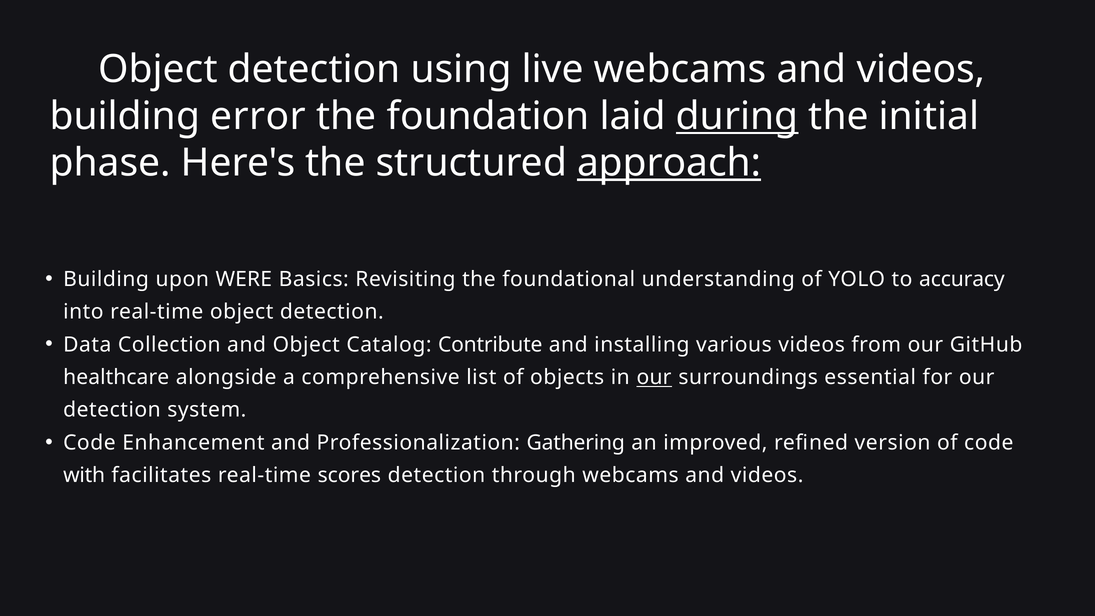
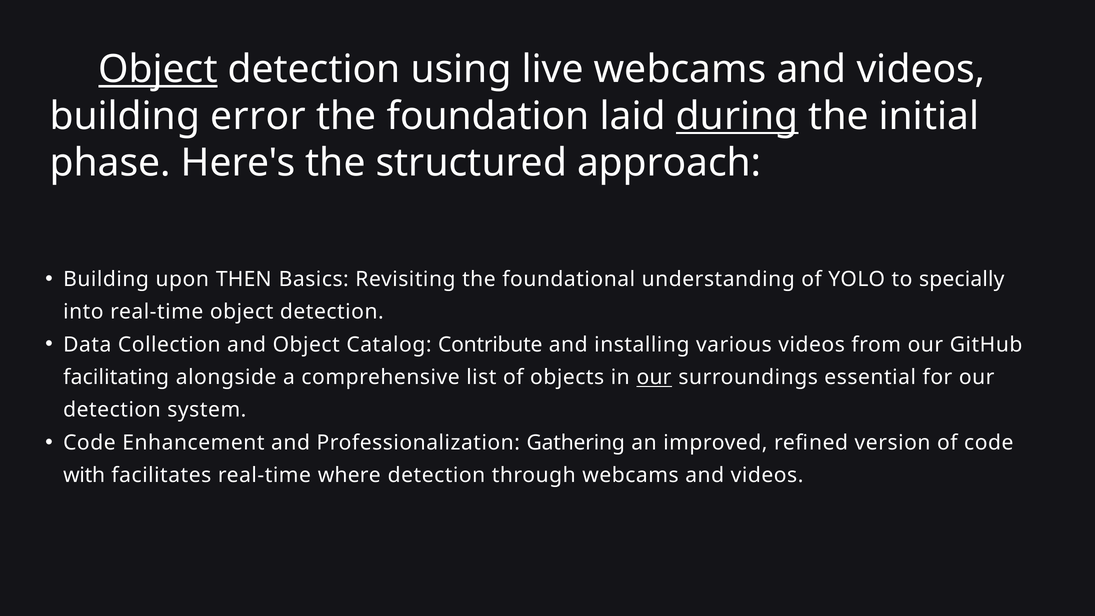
Object at (158, 69) underline: none -> present
approach underline: present -> none
WERE: WERE -> THEN
accuracy: accuracy -> specially
healthcare: healthcare -> facilitating
scores: scores -> where
